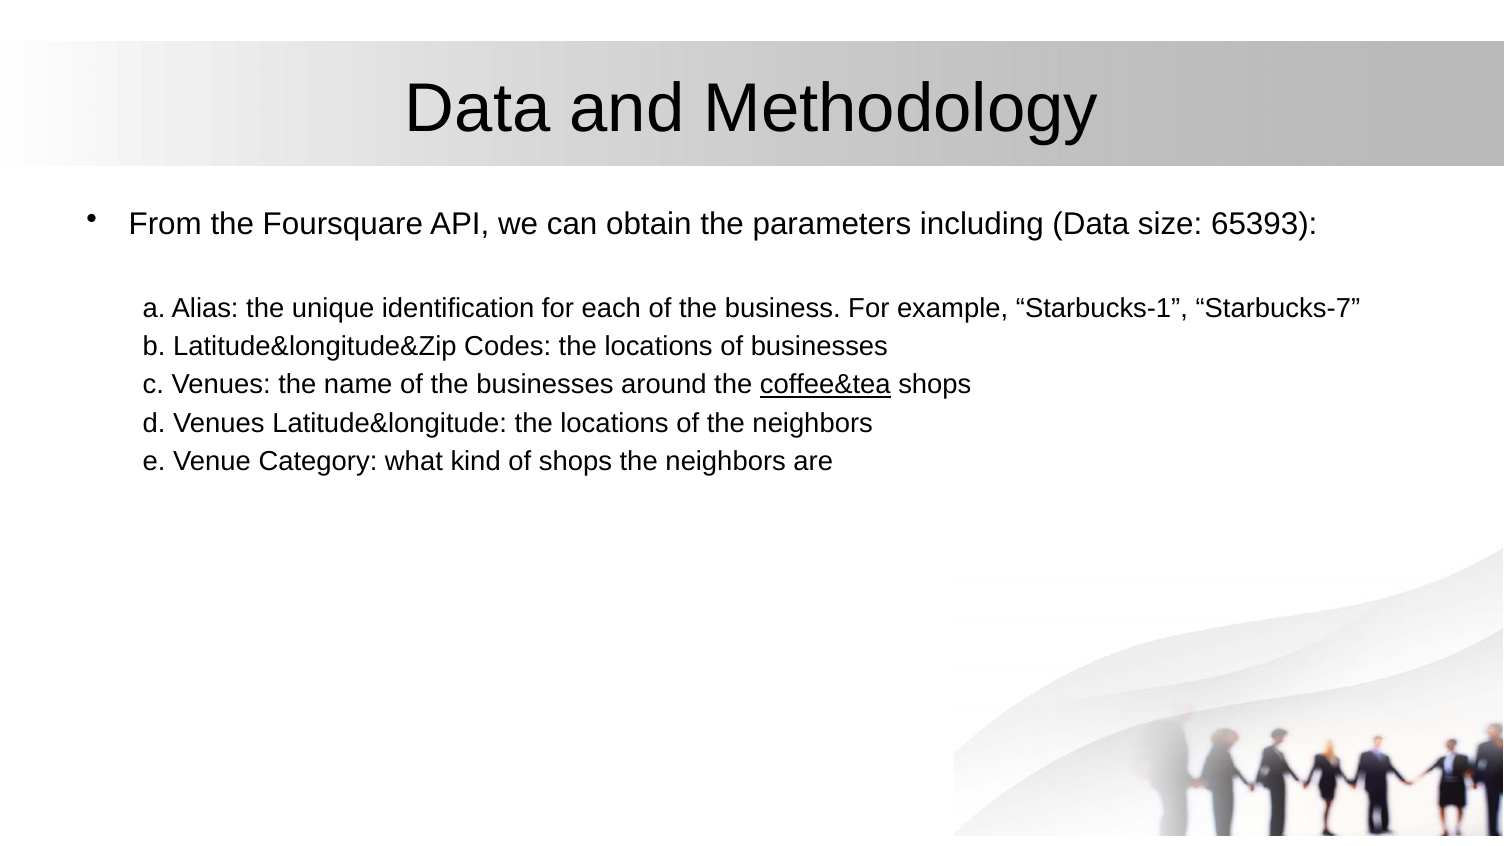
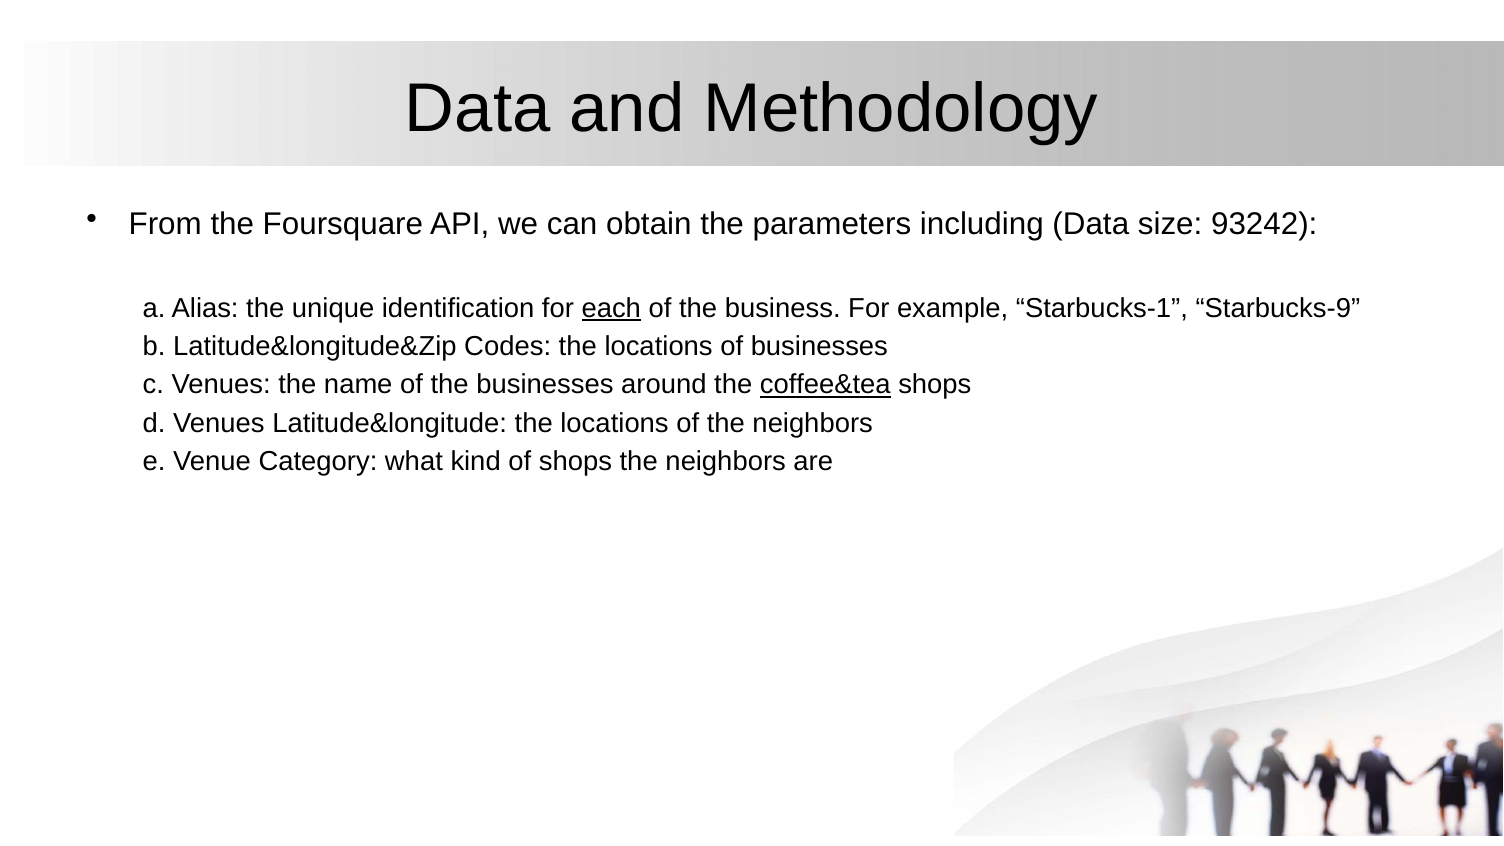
65393: 65393 -> 93242
each underline: none -> present
Starbucks-7: Starbucks-7 -> Starbucks-9
